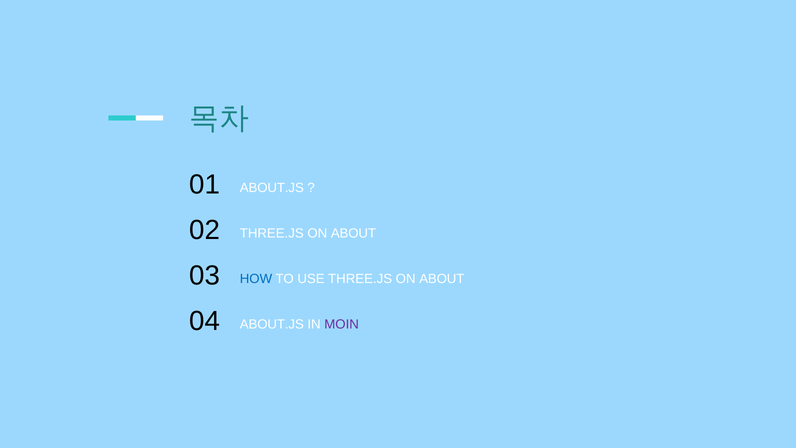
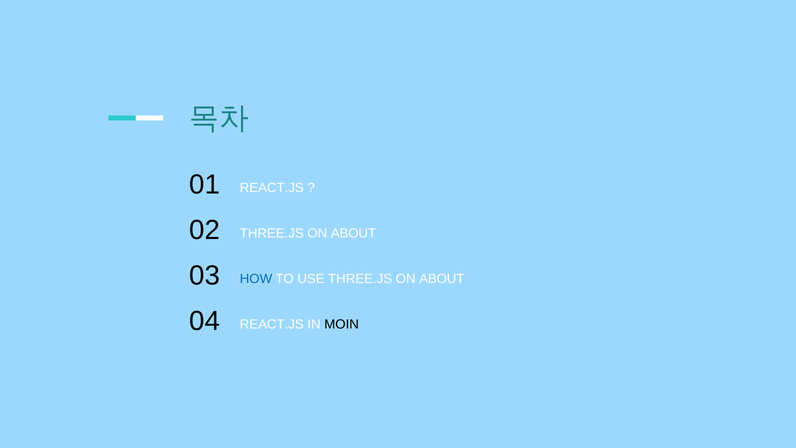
01 ABOUT.JS: ABOUT.JS -> REACT.JS
04 ABOUT.JS: ABOUT.JS -> REACT.JS
MOIN colour: purple -> black
